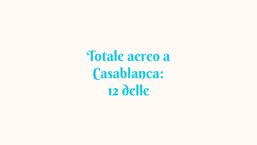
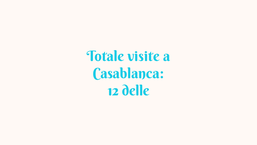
aereo: aereo -> visite
